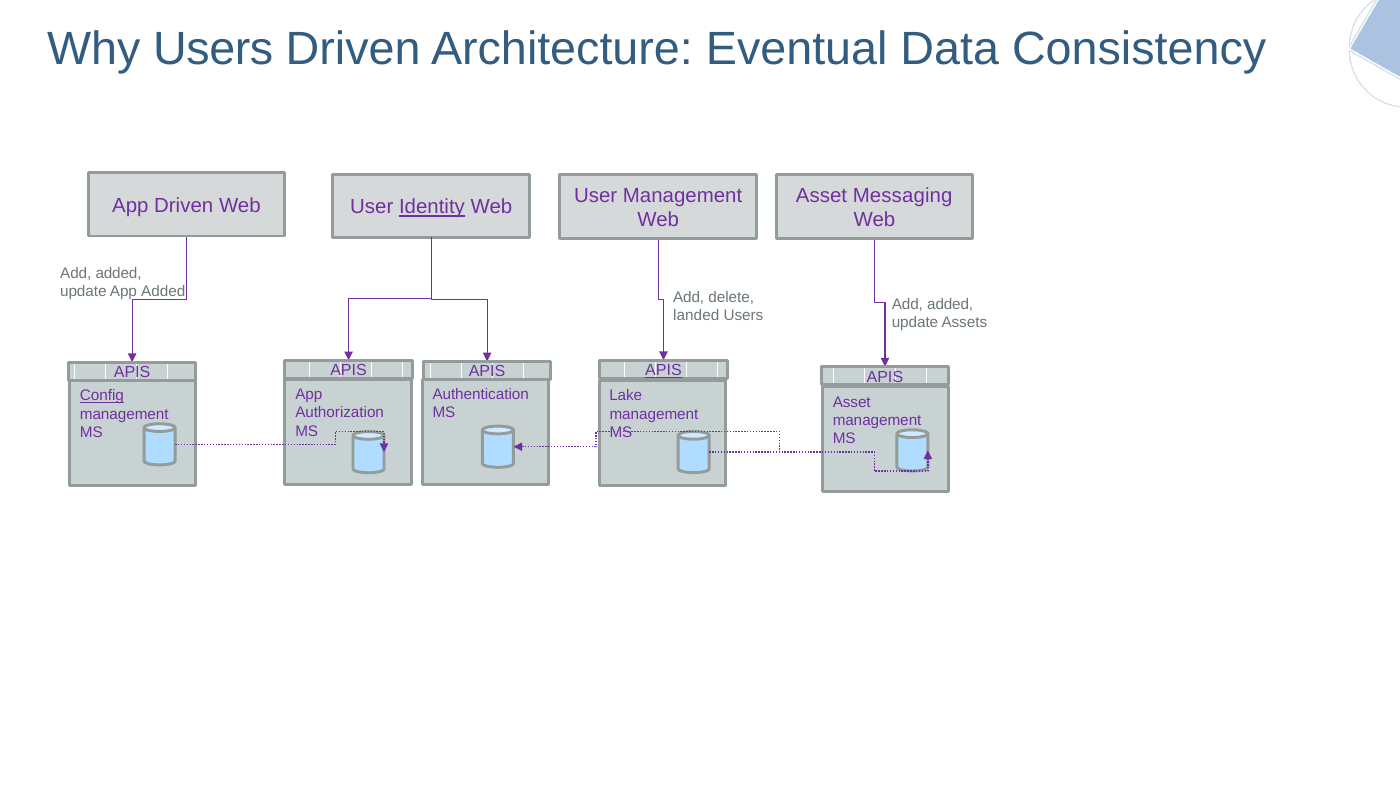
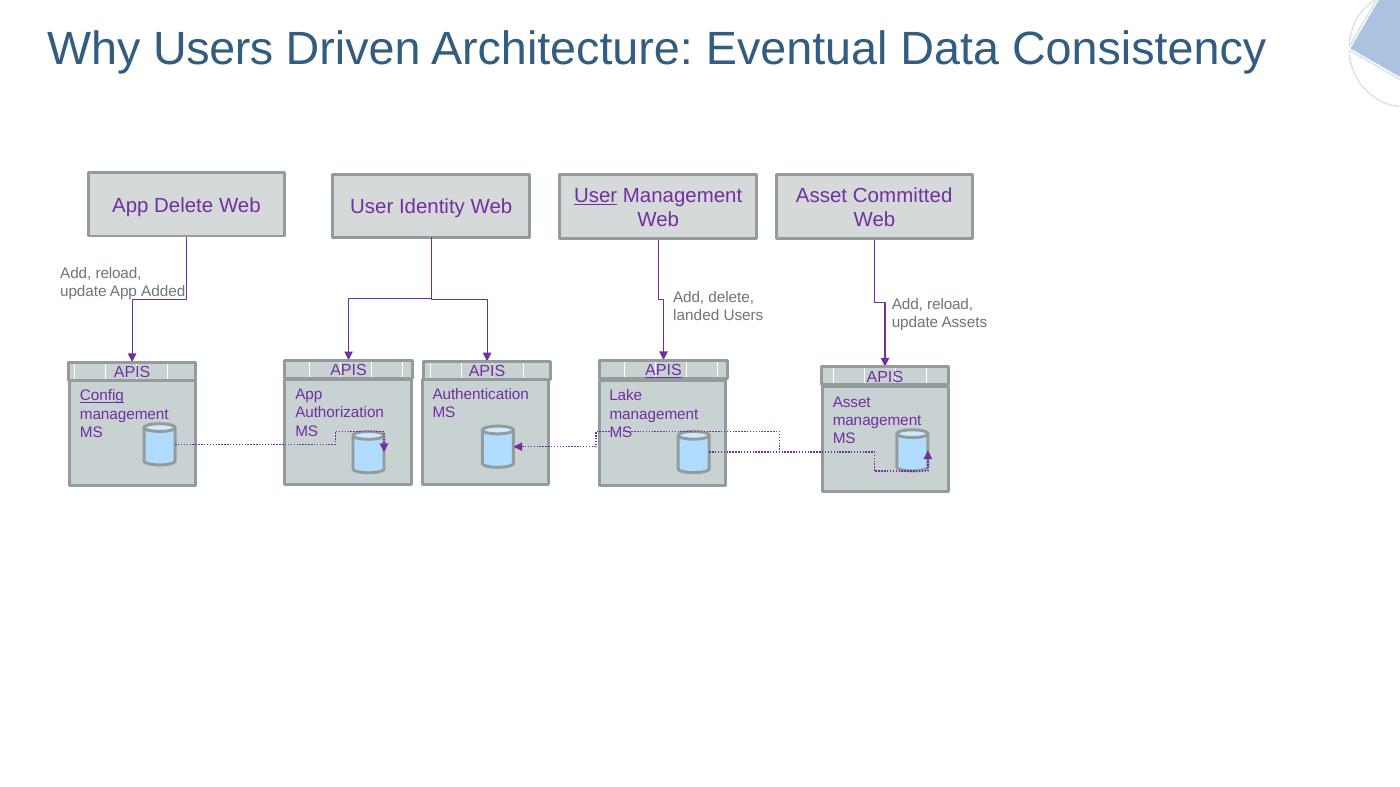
User at (596, 196) underline: none -> present
Messaging: Messaging -> Committed
App Driven: Driven -> Delete
Identity underline: present -> none
added at (119, 273): added -> reload
added at (950, 304): added -> reload
